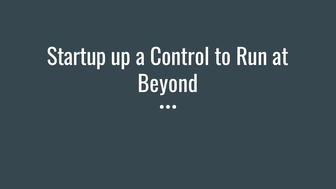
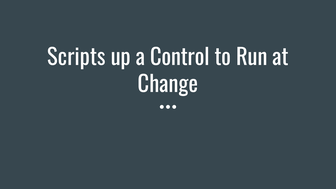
Startup: Startup -> Scripts
Beyond: Beyond -> Change
